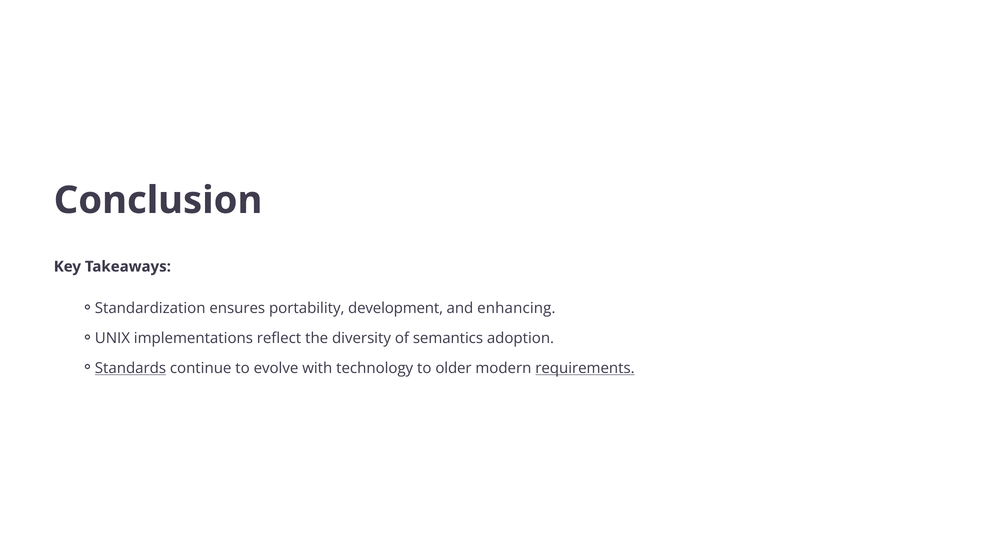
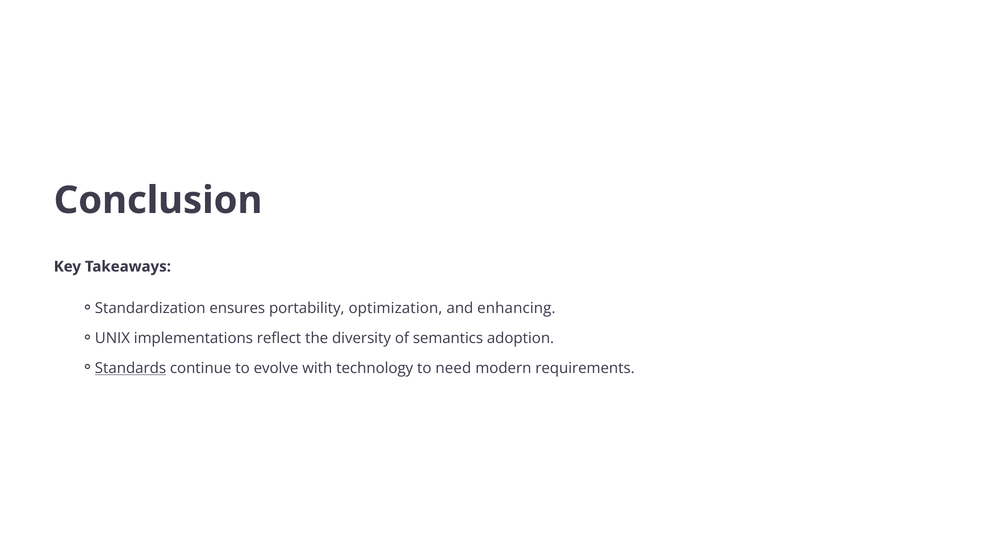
development: development -> optimization
older: older -> need
requirements underline: present -> none
